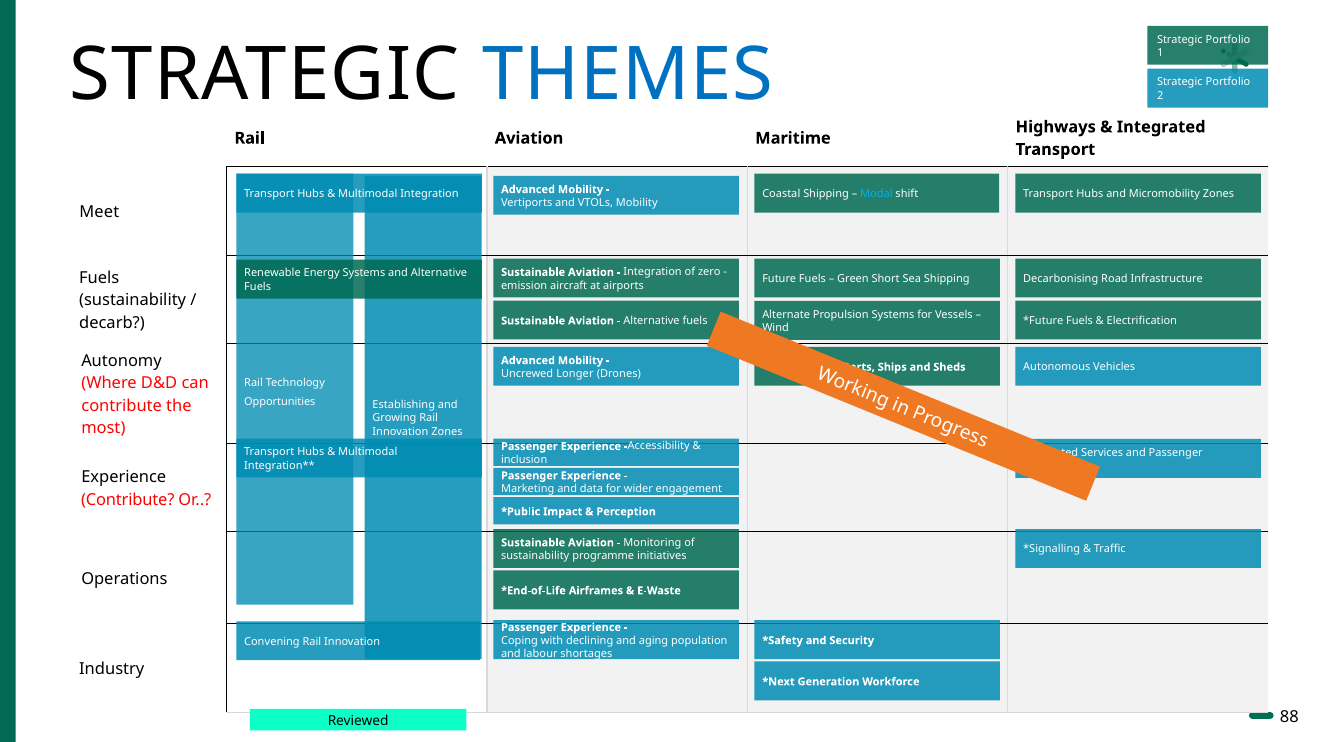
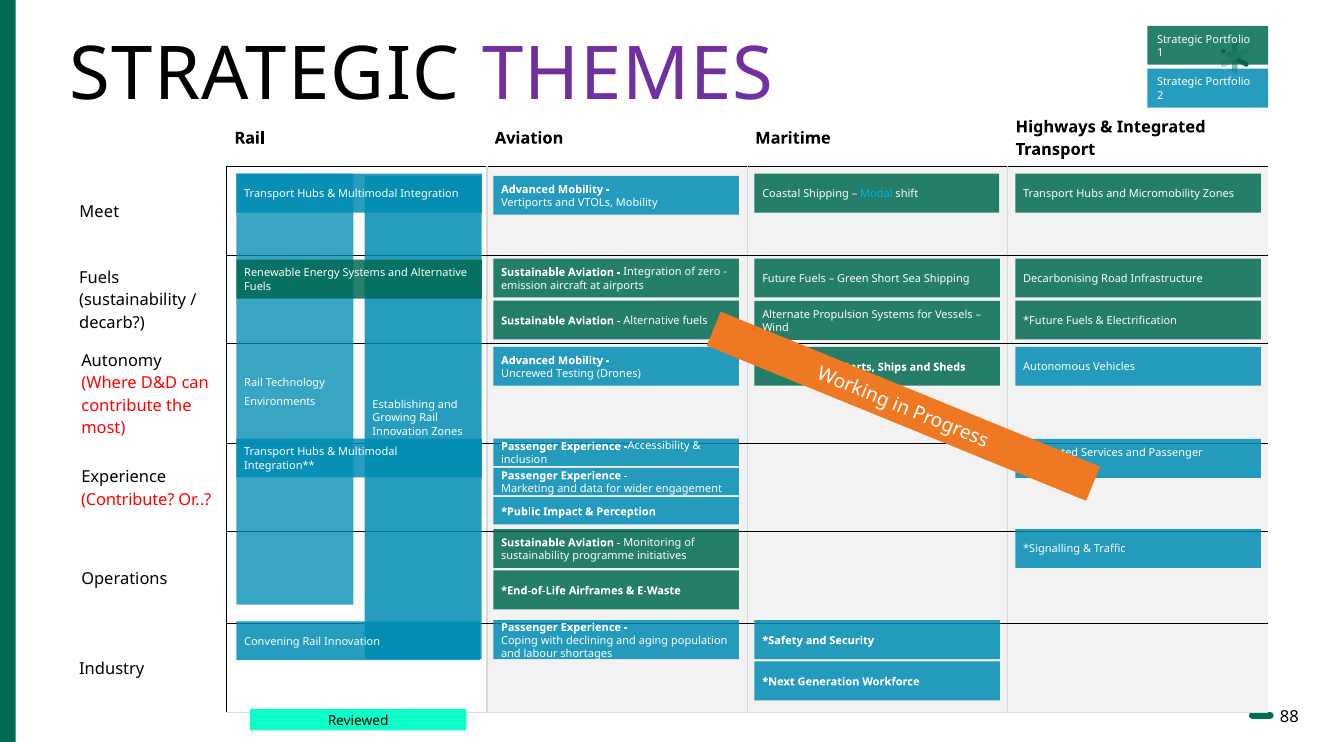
THEMES colour: blue -> purple
Longer: Longer -> Testing
Opportunities: Opportunities -> Environments
